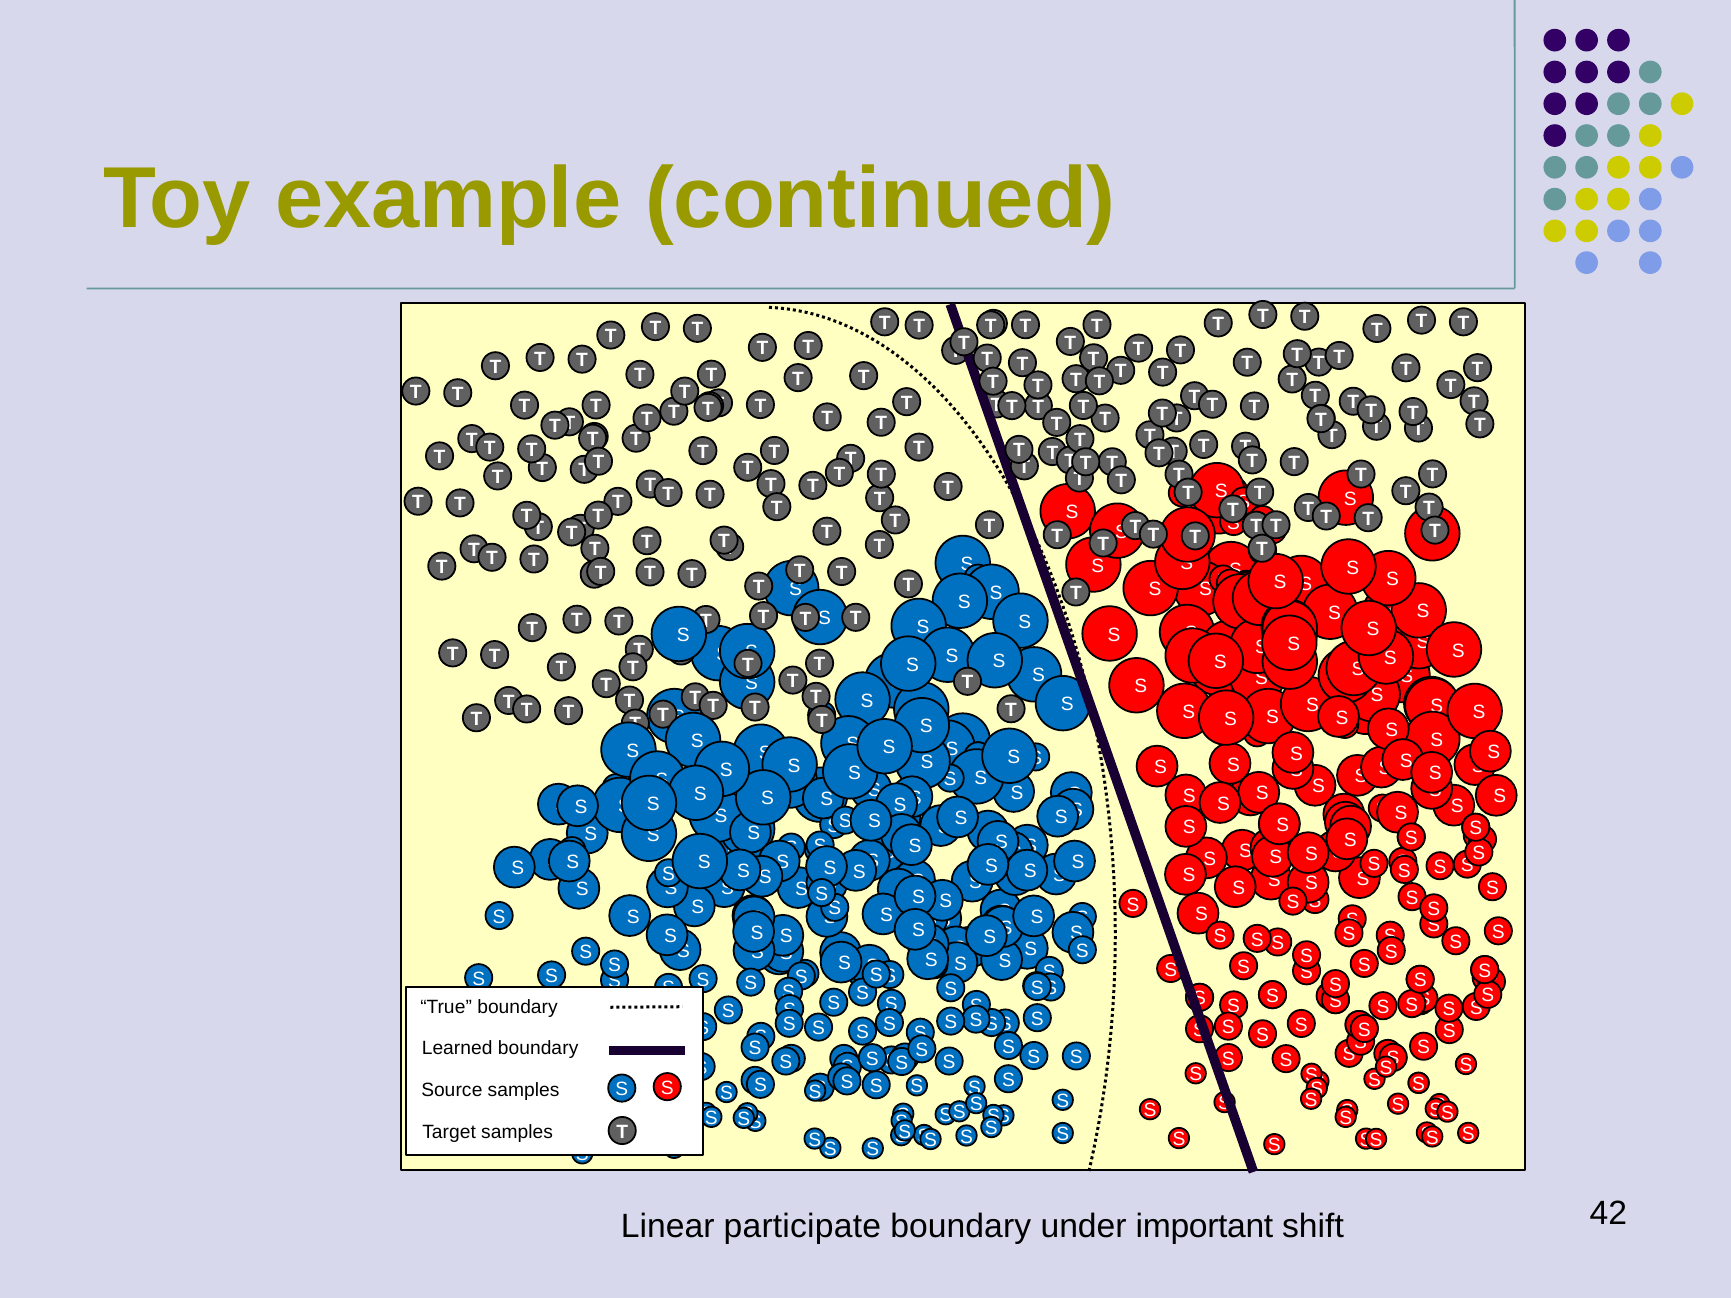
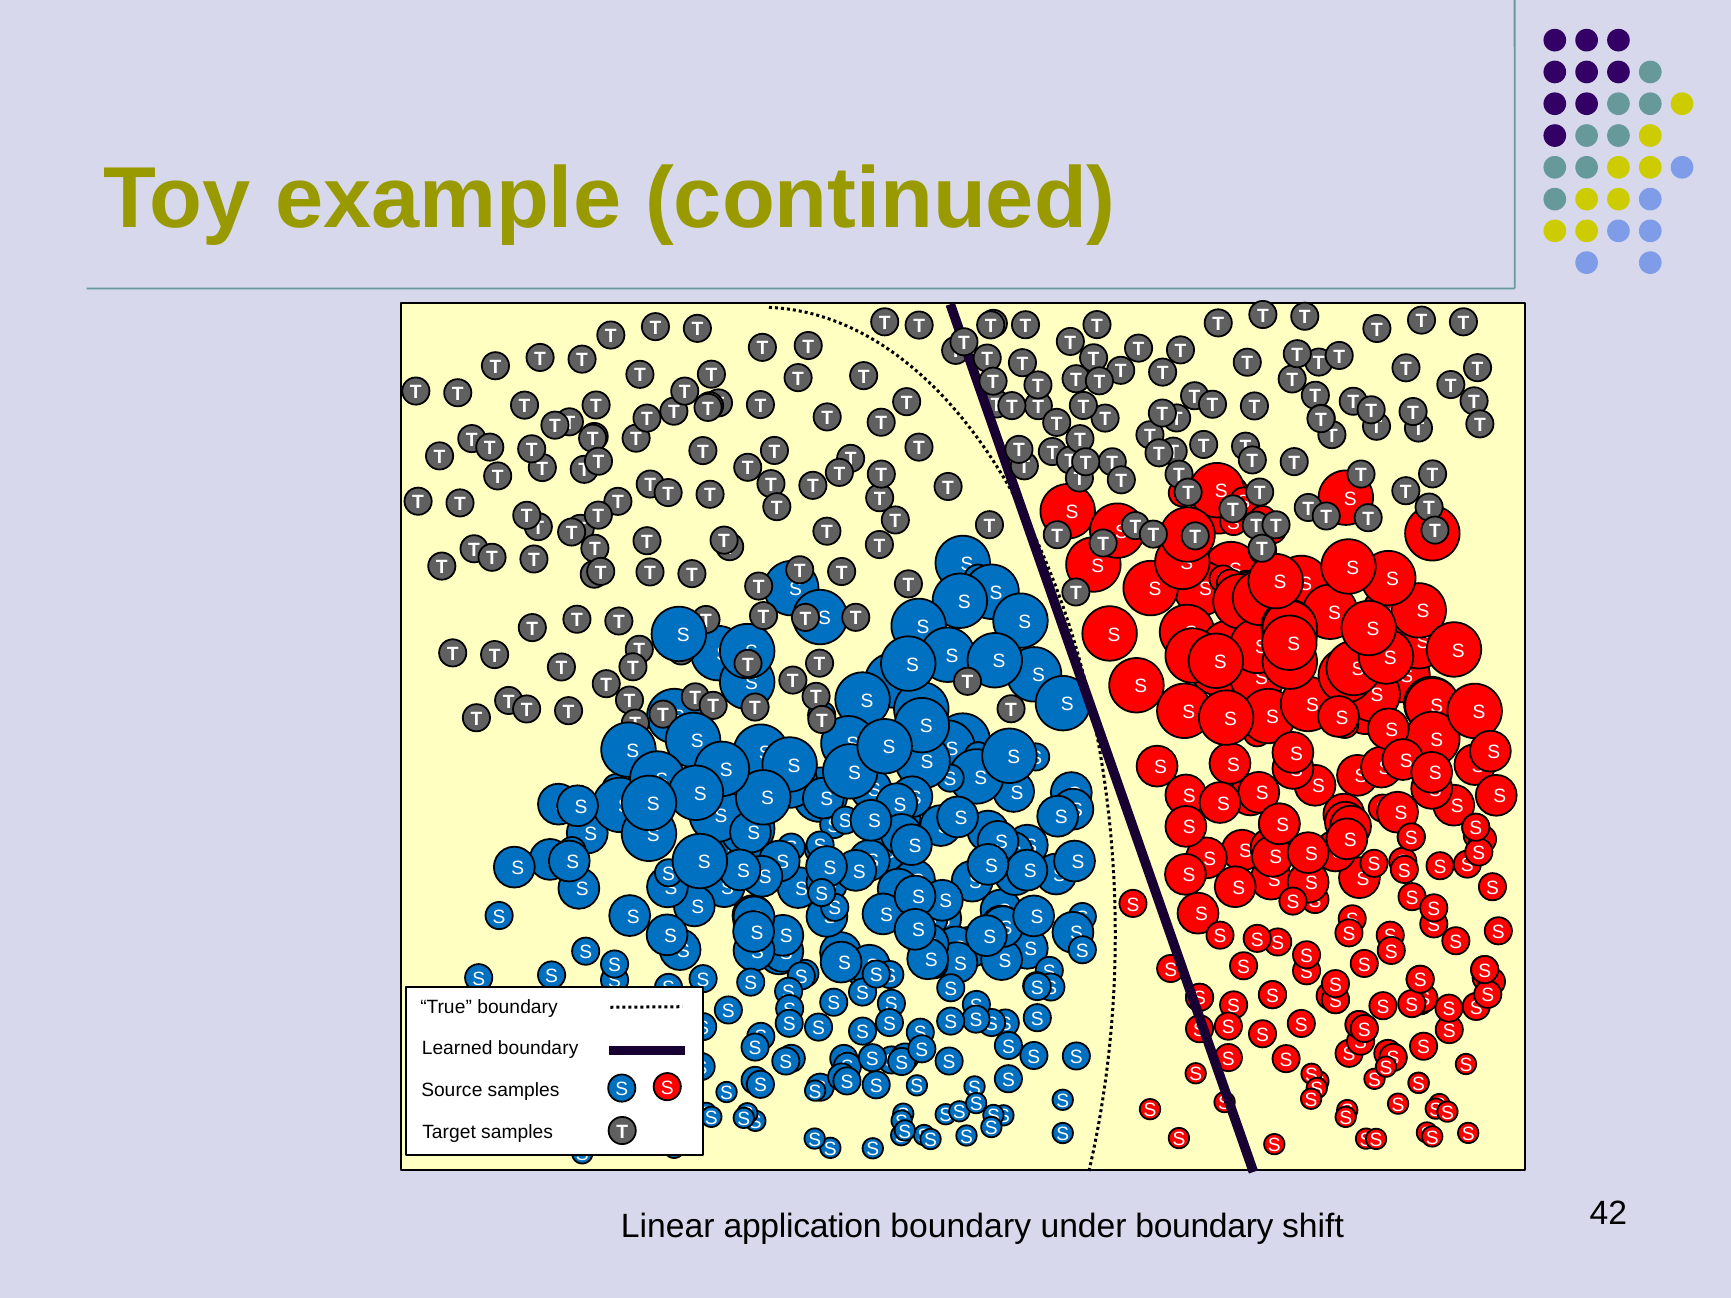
participate: participate -> application
under important: important -> boundary
